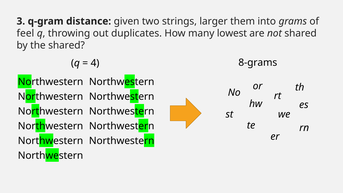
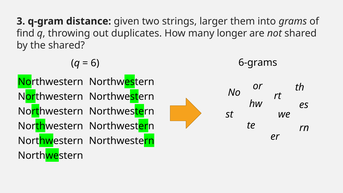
feel: feel -> find
lowest: lowest -> longer
8-grams: 8-grams -> 6-grams
4: 4 -> 6
